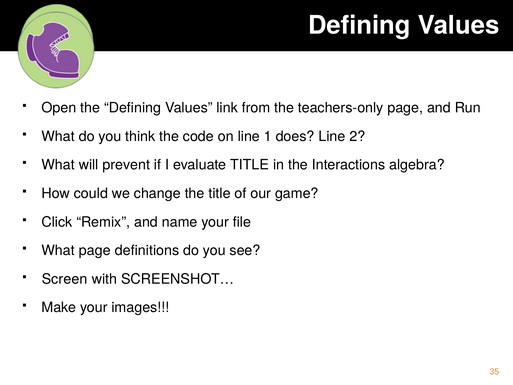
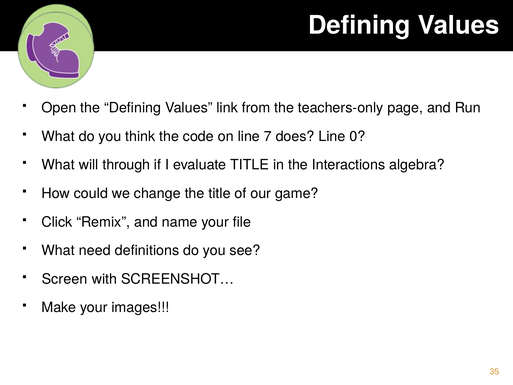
1: 1 -> 7
2: 2 -> 0
prevent: prevent -> through
What page: page -> need
